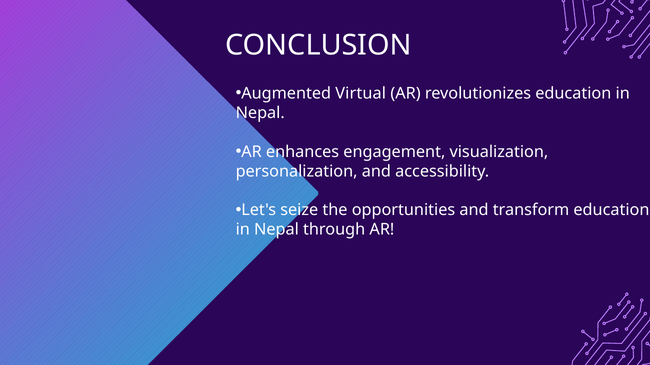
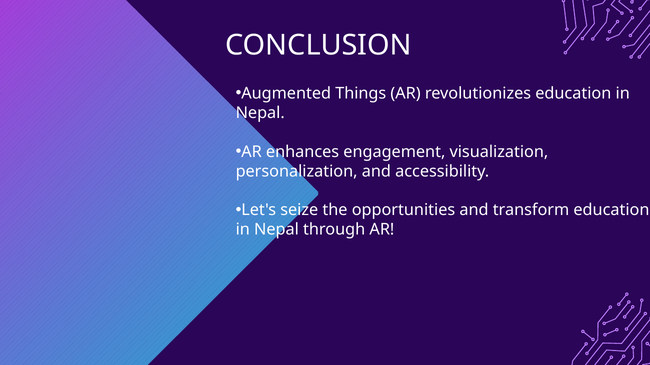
Virtual: Virtual -> Things
